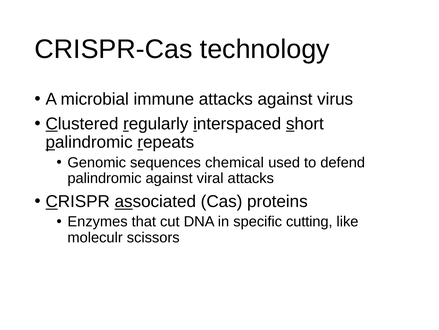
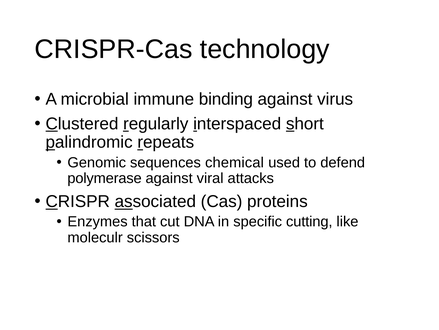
immune attacks: attacks -> binding
palindromic at (105, 178): palindromic -> polymerase
